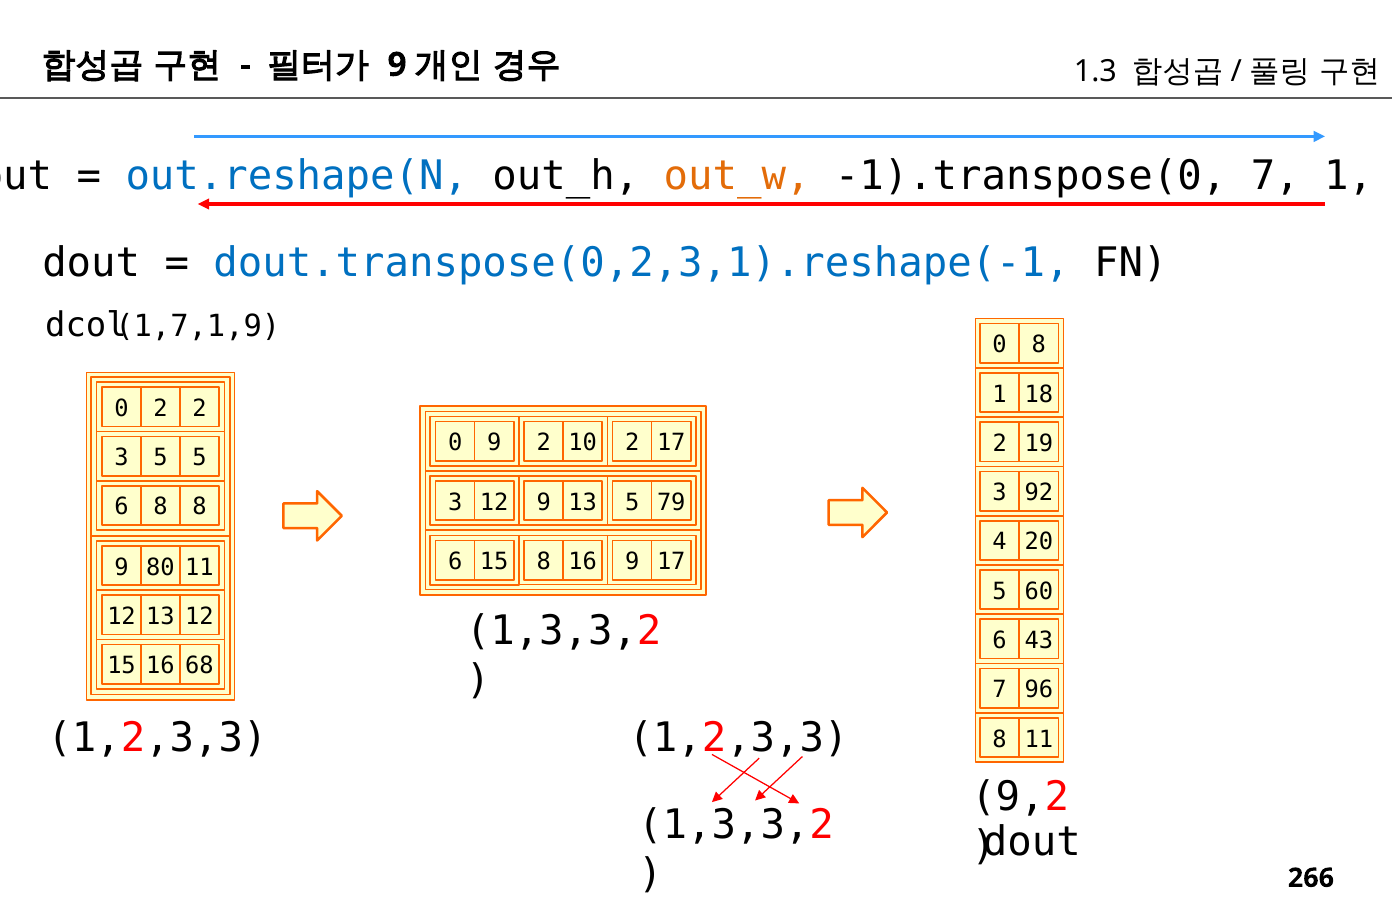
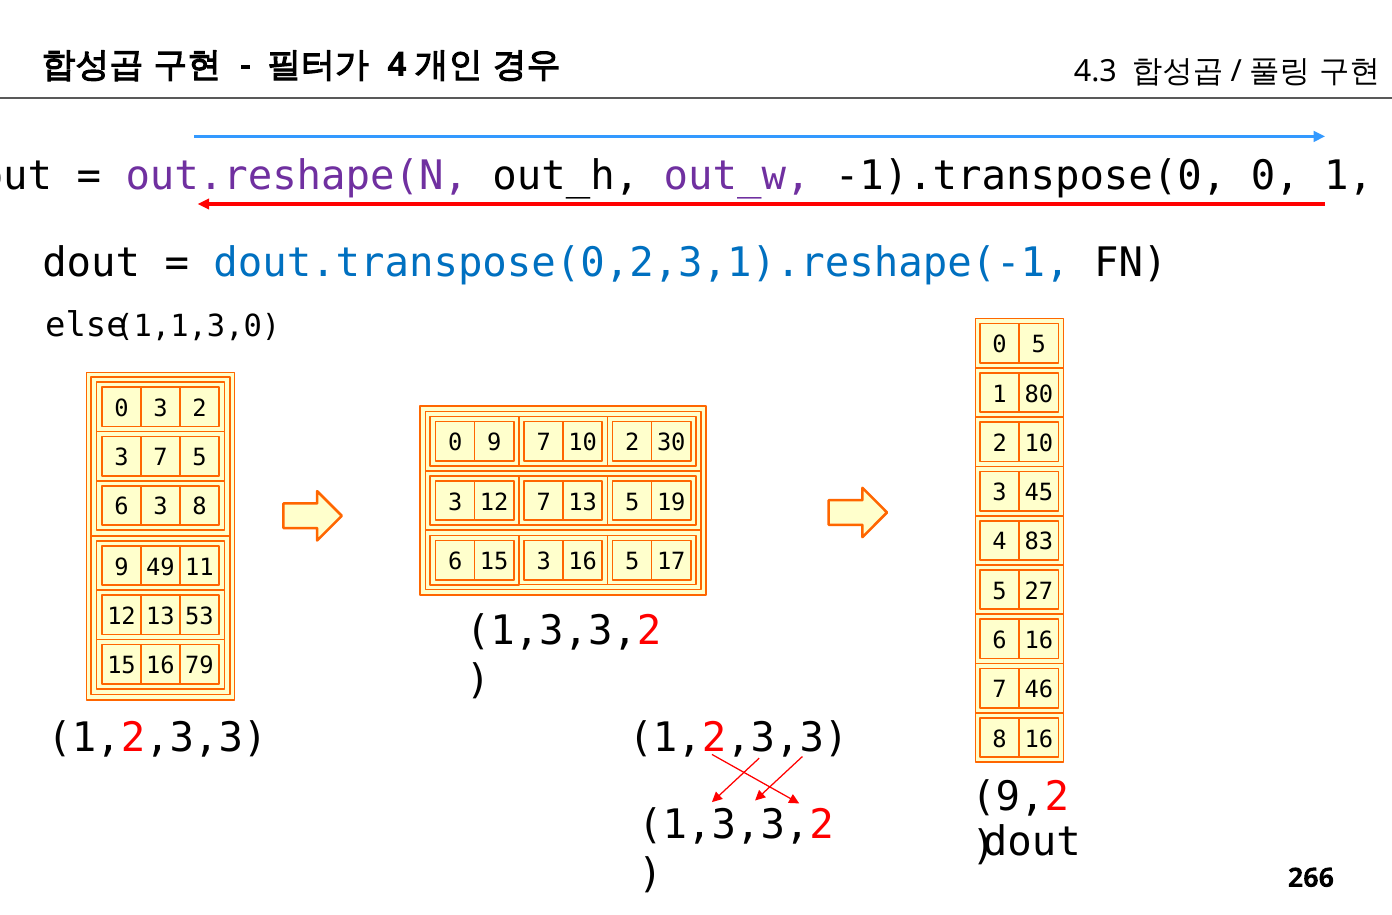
9 at (397, 65): 9 -> 4
1.3: 1.3 -> 4.3
out.reshape(N colour: blue -> purple
out_w colour: orange -> purple
-1).transpose(0 7: 7 -> 0
dcol: dcol -> else
1,7,1,9: 1,7,1,9 -> 1,1,3,0
0 8: 8 -> 5
18: 18 -> 80
0 2: 2 -> 3
9 2: 2 -> 7
2 17: 17 -> 30
2 19: 19 -> 10
3 5: 5 -> 7
92: 92 -> 45
12 9: 9 -> 7
79: 79 -> 19
6 8: 8 -> 3
20: 20 -> 83
15 8: 8 -> 3
16 9: 9 -> 5
80: 80 -> 49
60: 60 -> 27
13 12: 12 -> 53
6 43: 43 -> 16
68: 68 -> 79
96: 96 -> 46
8 11: 11 -> 16
